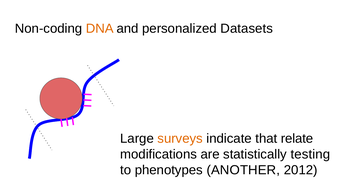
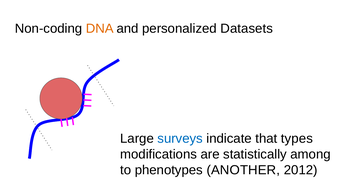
surveys colour: orange -> blue
relate: relate -> types
testing: testing -> among
